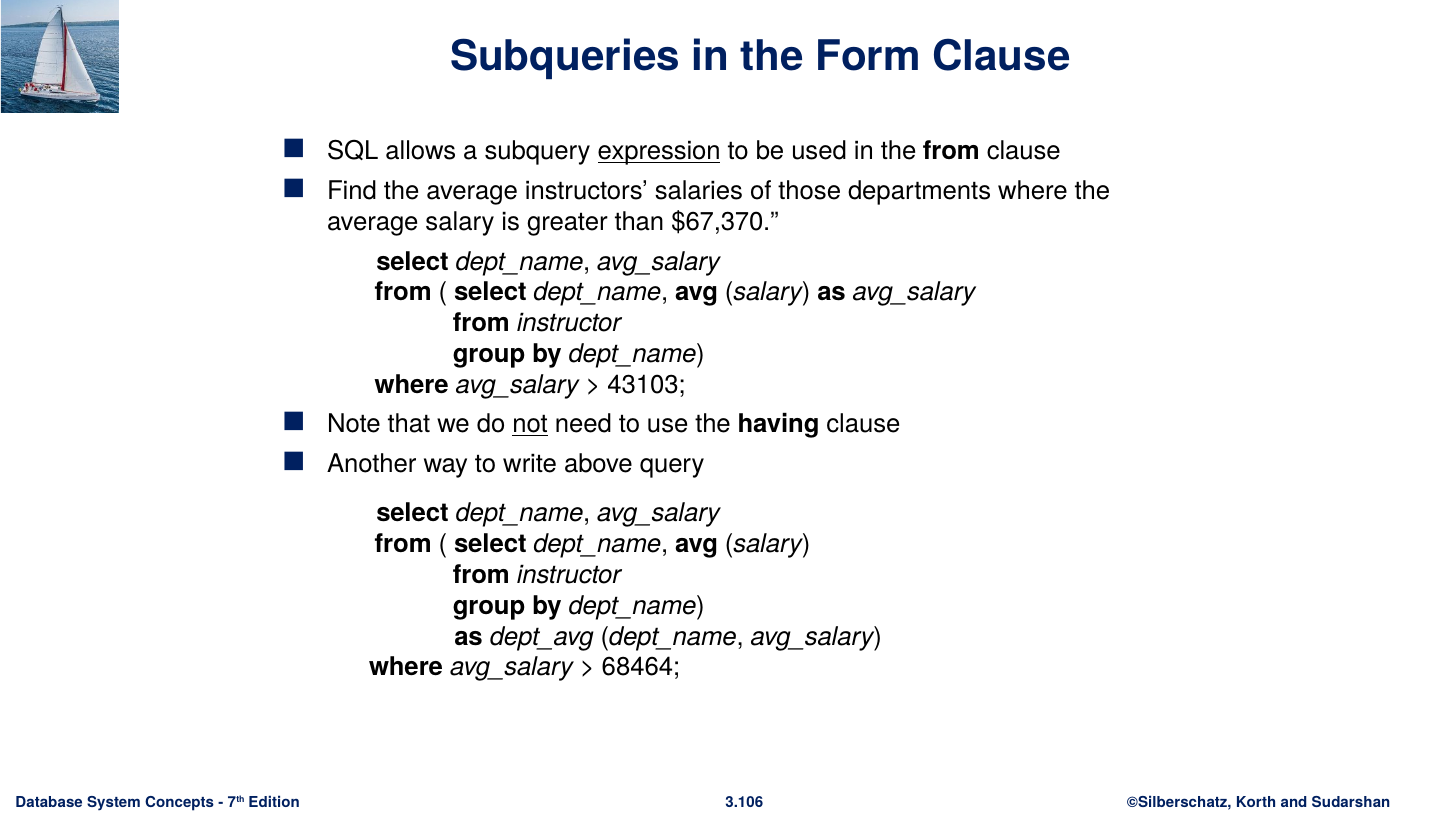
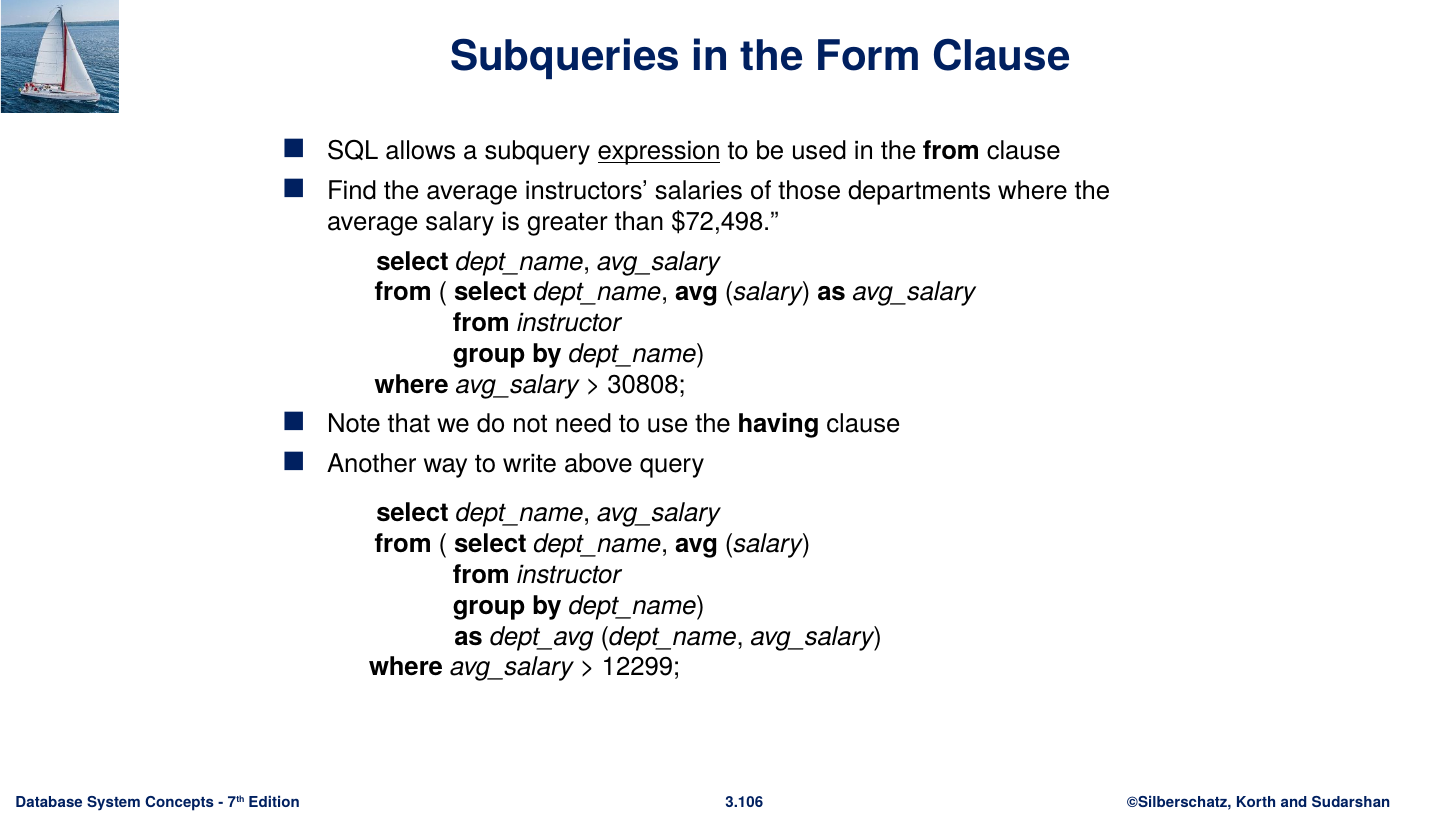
$67,370: $67,370 -> $72,498
43103: 43103 -> 30808
not underline: present -> none
68464: 68464 -> 12299
